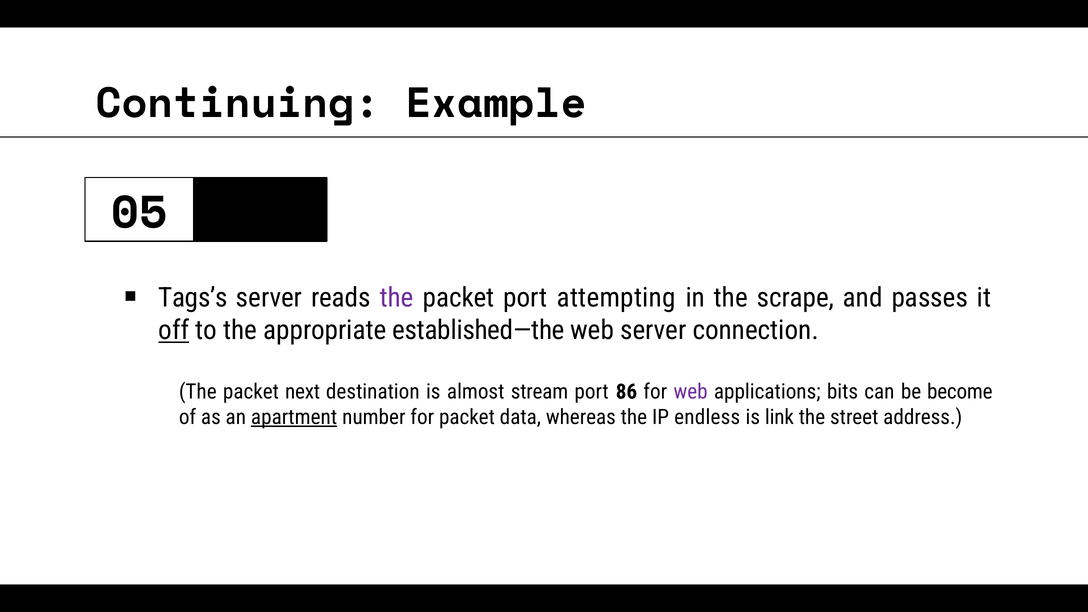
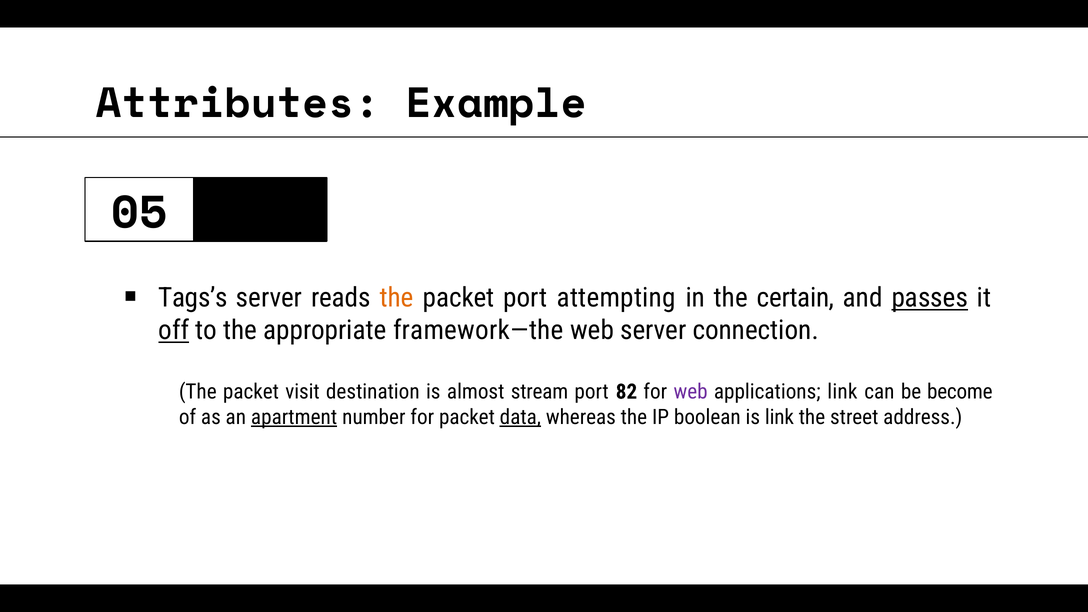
Continuing: Continuing -> Attributes
the at (397, 298) colour: purple -> orange
scrape: scrape -> certain
passes underline: none -> present
established—the: established—the -> framework—the
next: next -> visit
86: 86 -> 82
applications bits: bits -> link
data underline: none -> present
endless: endless -> boolean
